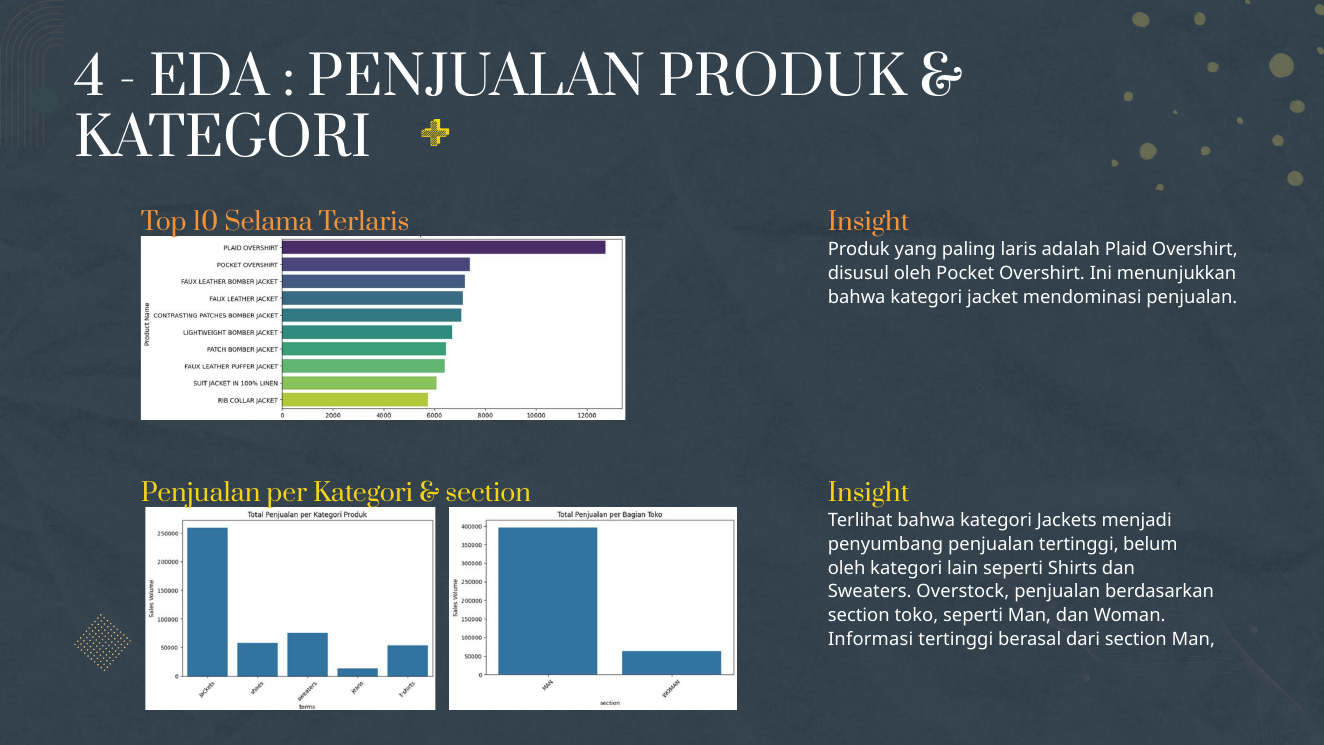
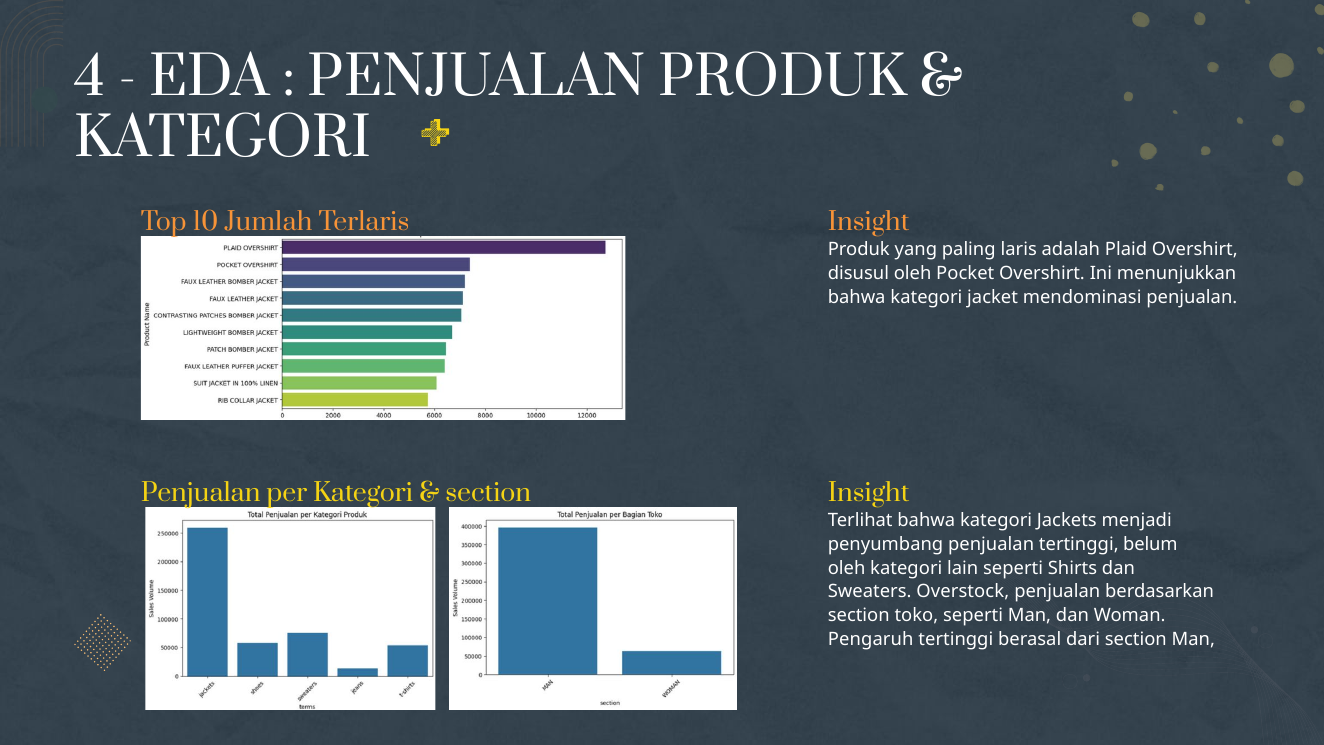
Selama: Selama -> Jumlah
Informasi: Informasi -> Pengaruh
